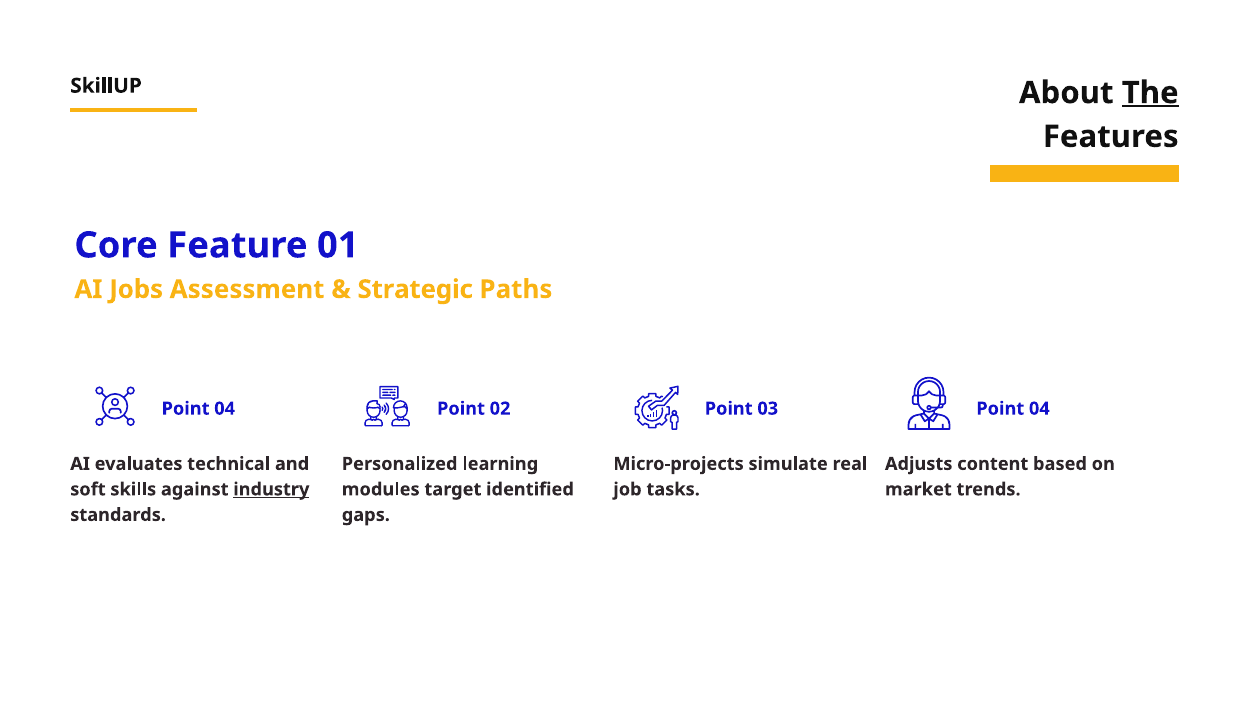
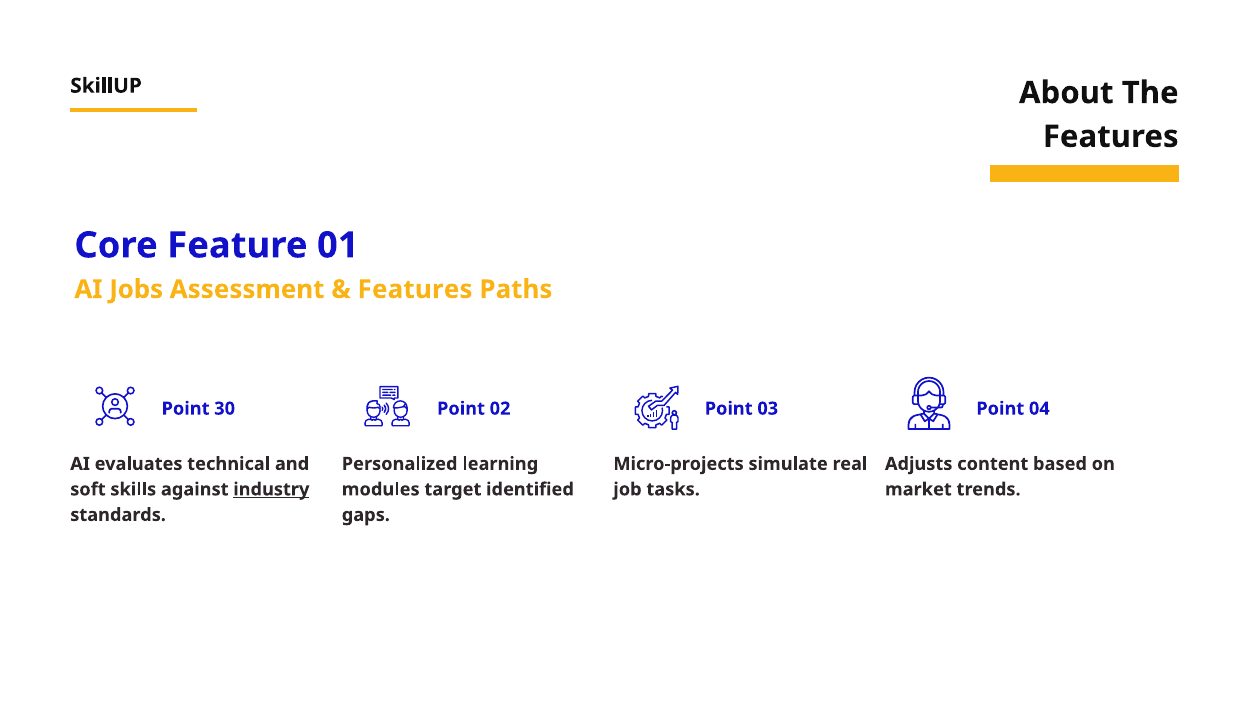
The underline: present -> none
Strategic at (415, 289): Strategic -> Features
04 at (225, 408): 04 -> 30
